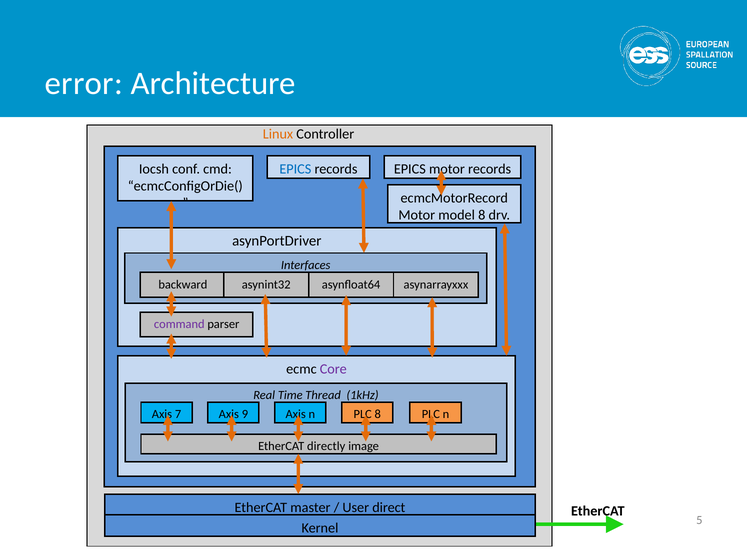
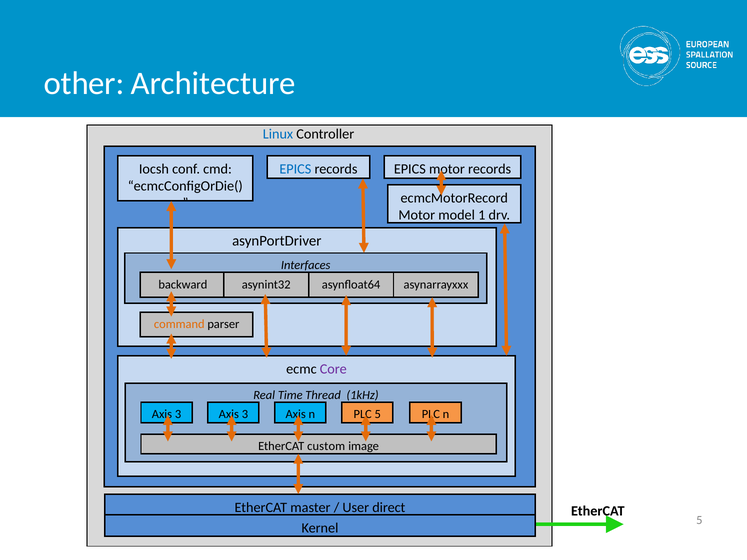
error: error -> other
Linux colour: orange -> blue
model 8: 8 -> 1
command colour: purple -> orange
7 at (178, 414): 7 -> 3
9 at (245, 414): 9 -> 3
8 at (378, 414): 8 -> 5
directly: directly -> custom
